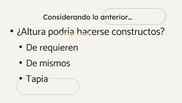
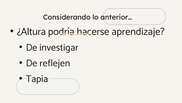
constructos: constructos -> aprendizaje
requieren: requieren -> investigar
mismos: mismos -> reflejen
